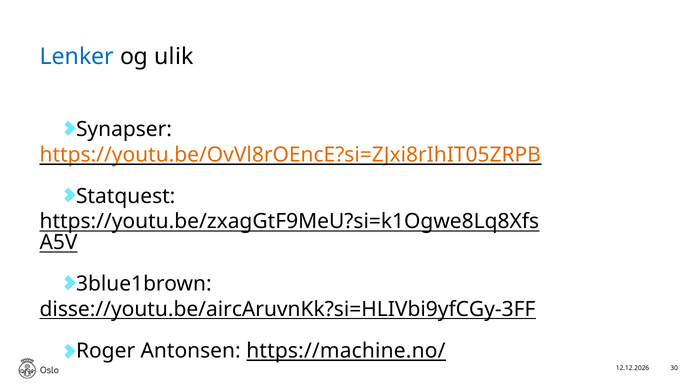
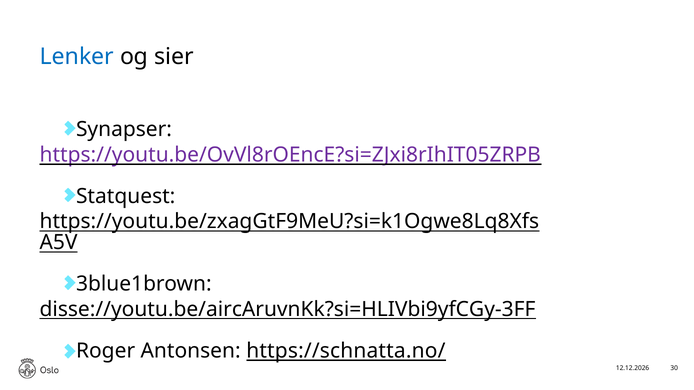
ulik: ulik -> sier
https://youtu.be/OvVl8rOEncE?si=ZJxi8rIhIT05ZRPB colour: orange -> purple
https://machine.no/: https://machine.no/ -> https://schnatta.no/
